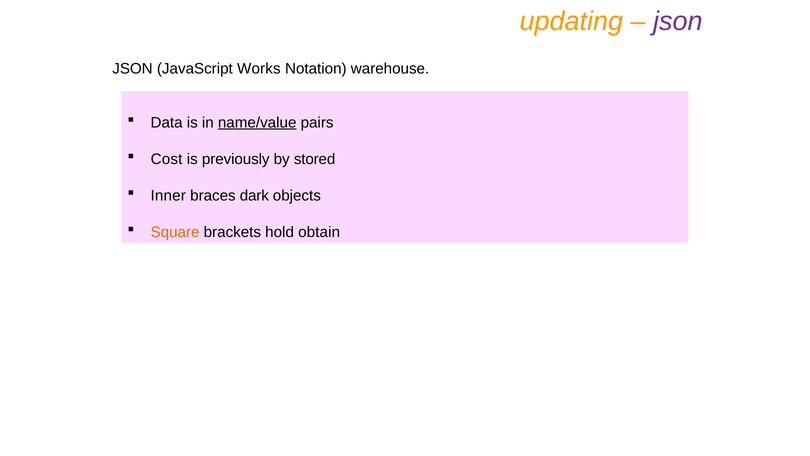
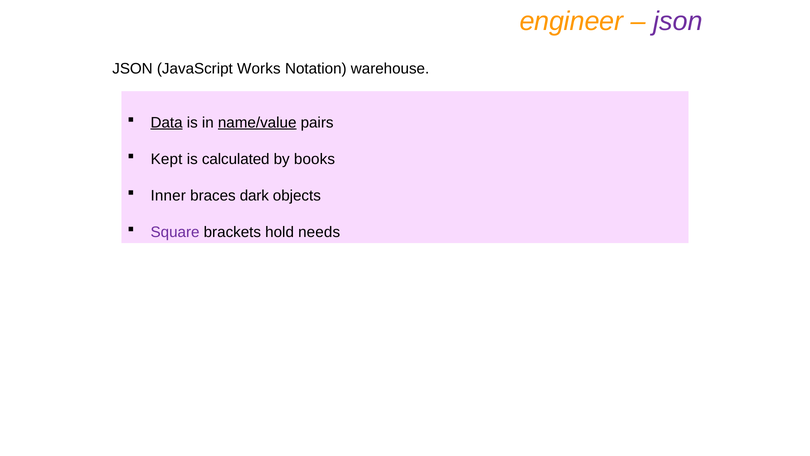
updating: updating -> engineer
Data underline: none -> present
Cost: Cost -> Kept
previously: previously -> calculated
stored: stored -> books
Square colour: orange -> purple
obtain: obtain -> needs
